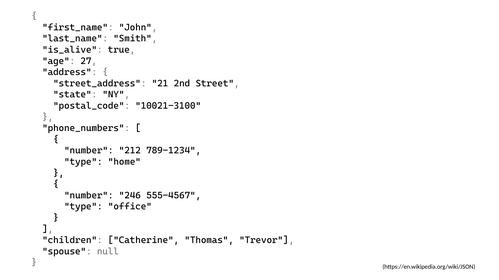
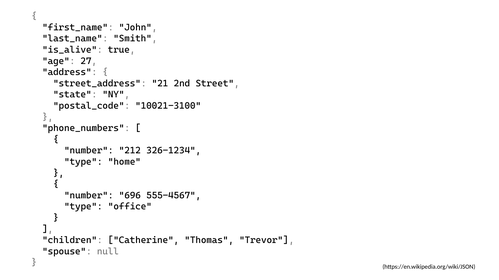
789-1234: 789-1234 -> 326-1234
246: 246 -> 696
